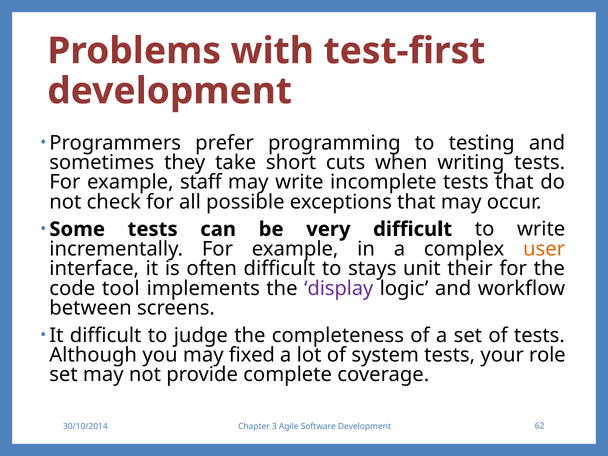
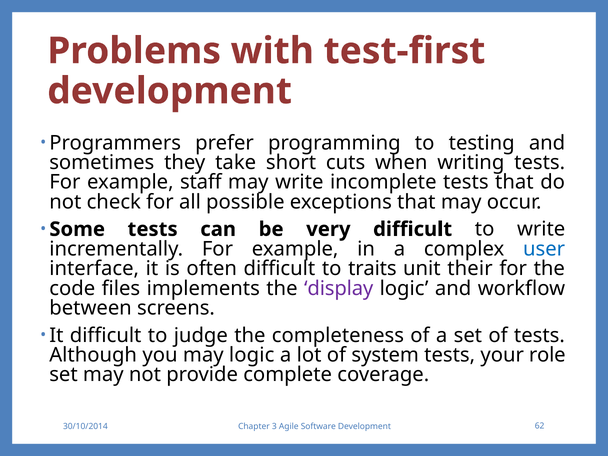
user colour: orange -> blue
stays: stays -> traits
tool: tool -> files
may fixed: fixed -> logic
